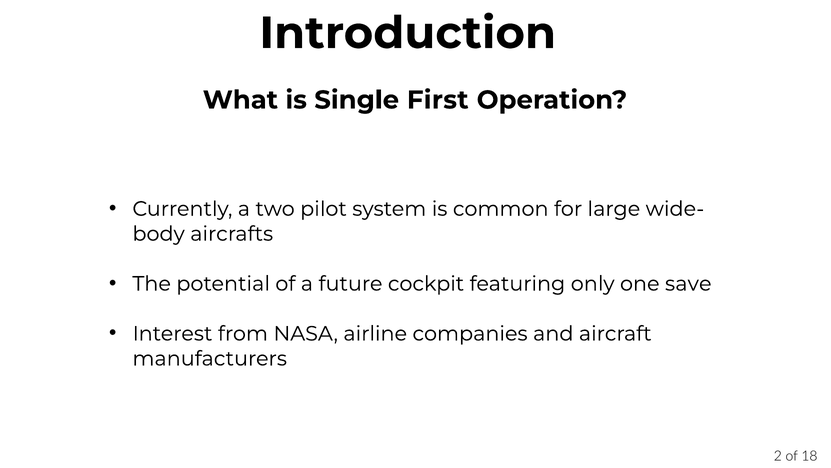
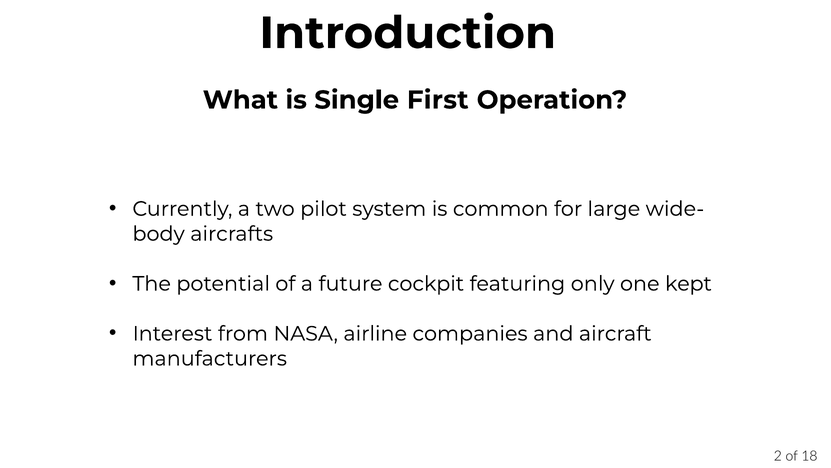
save: save -> kept
